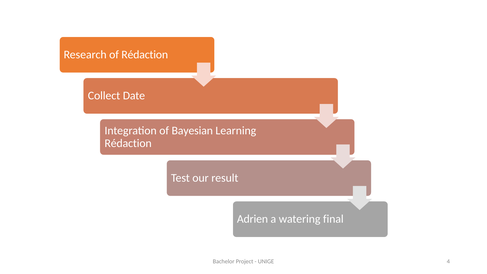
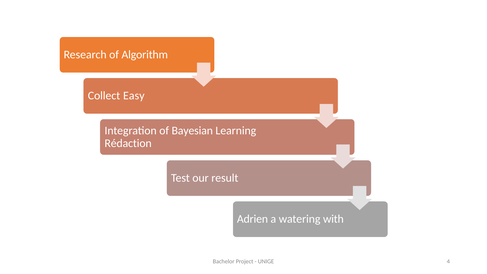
of Rédaction: Rédaction -> Algorithm
Date: Date -> Easy
final: final -> with
